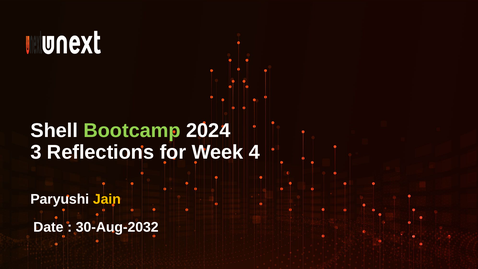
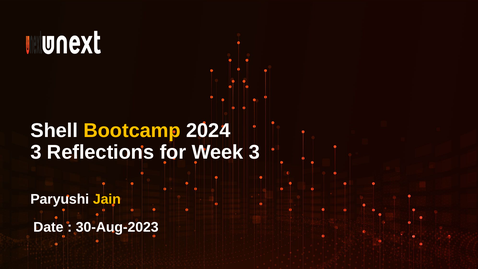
Bootcamp colour: light green -> yellow
Week 4: 4 -> 3
30-Aug-2032: 30-Aug-2032 -> 30-Aug-2023
